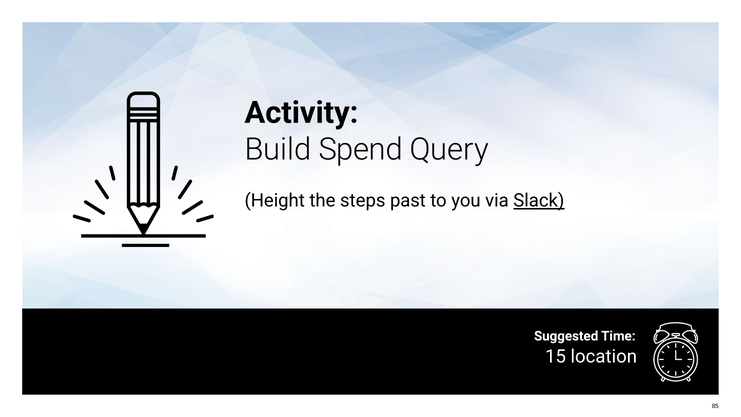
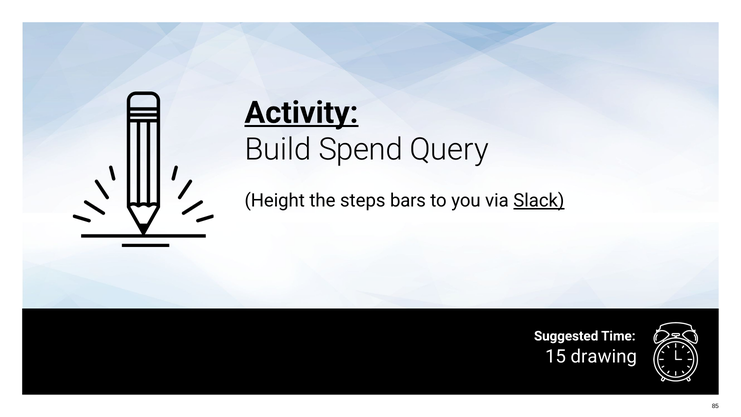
Activity underline: none -> present
past: past -> bars
location: location -> drawing
